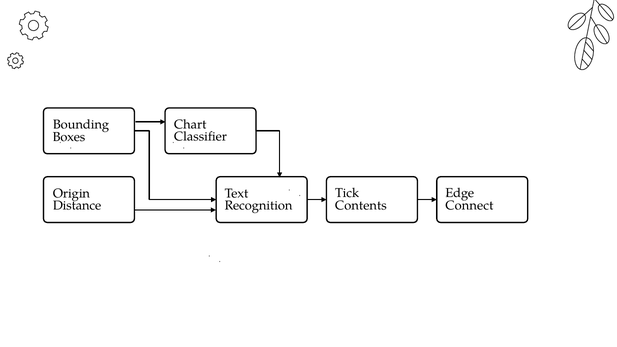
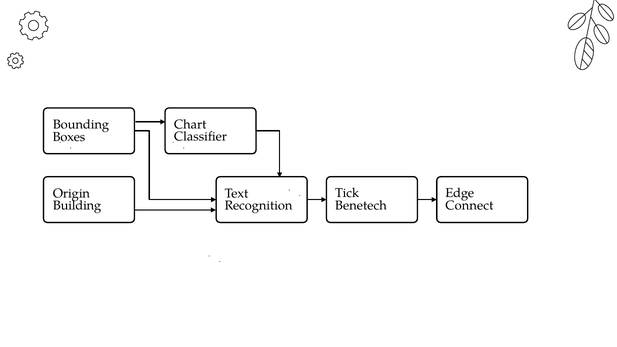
Contents: Contents -> Benetech
Distance: Distance -> Building
